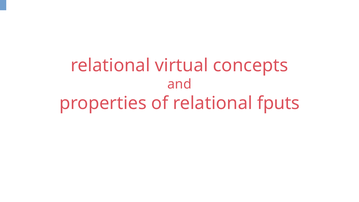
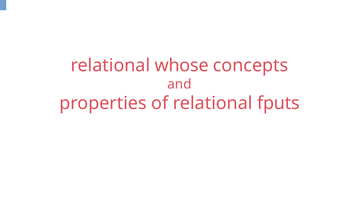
virtual: virtual -> whose
